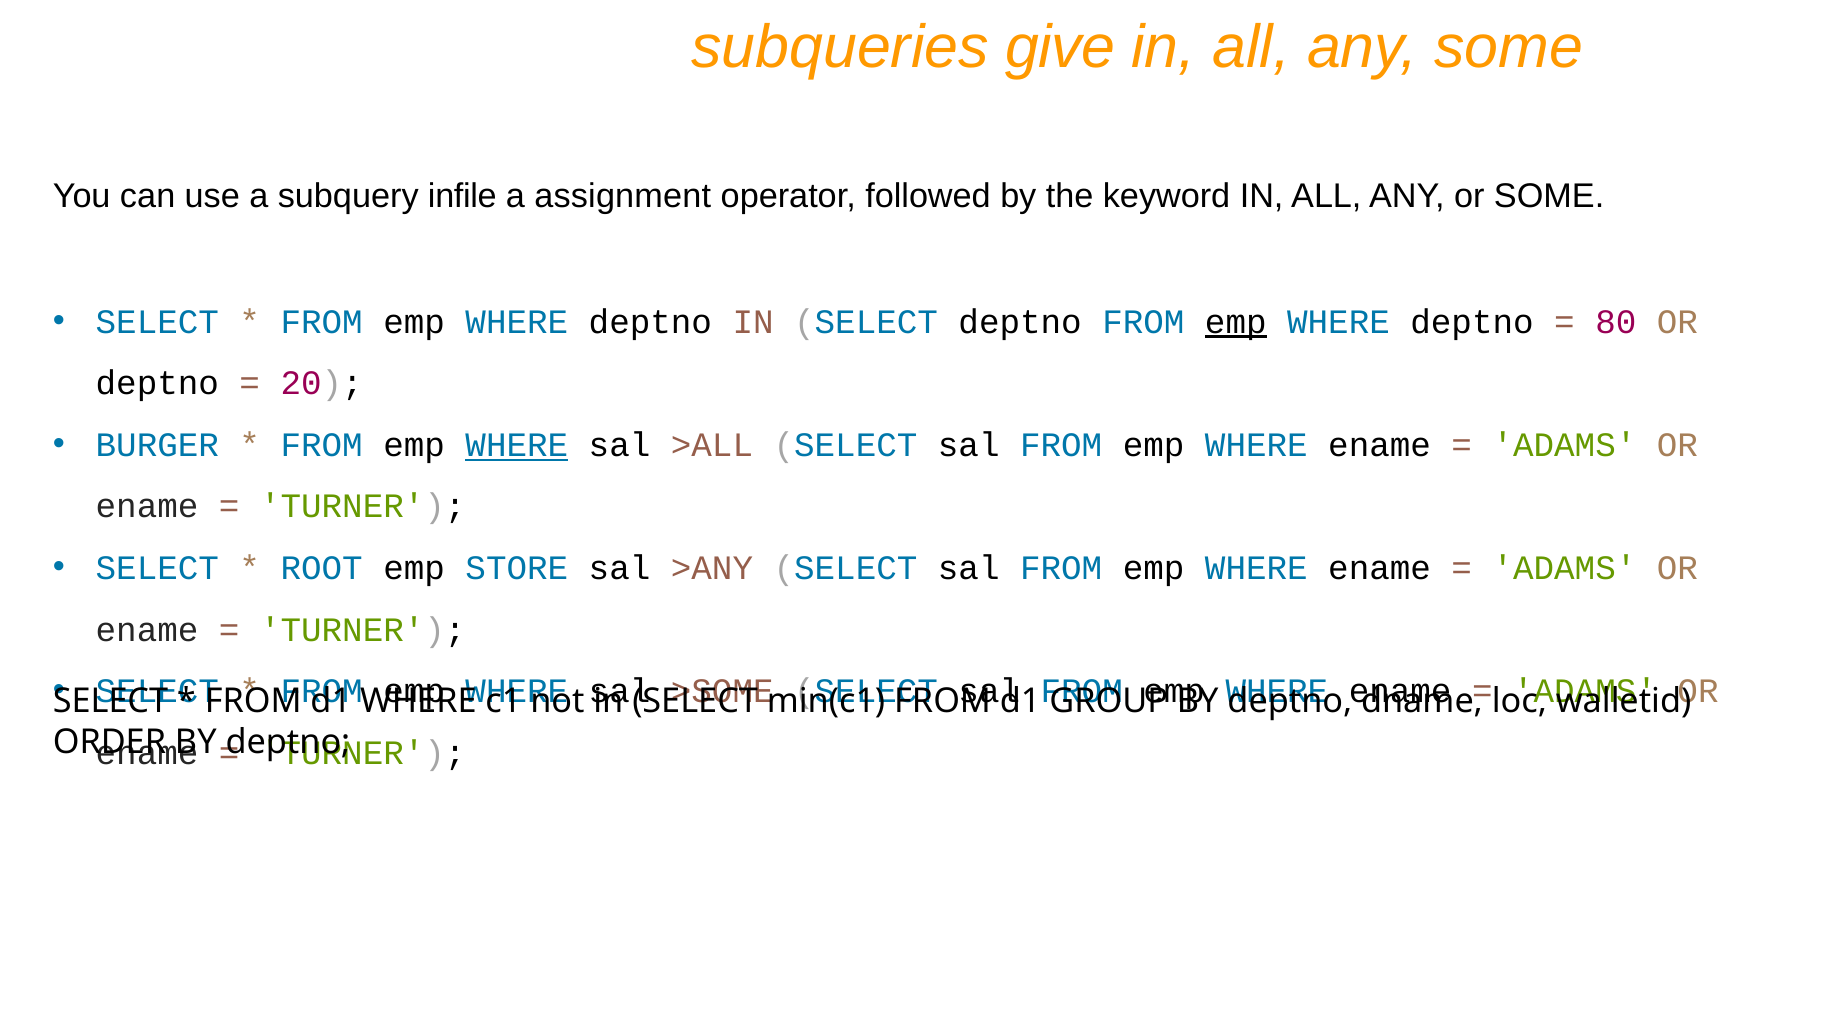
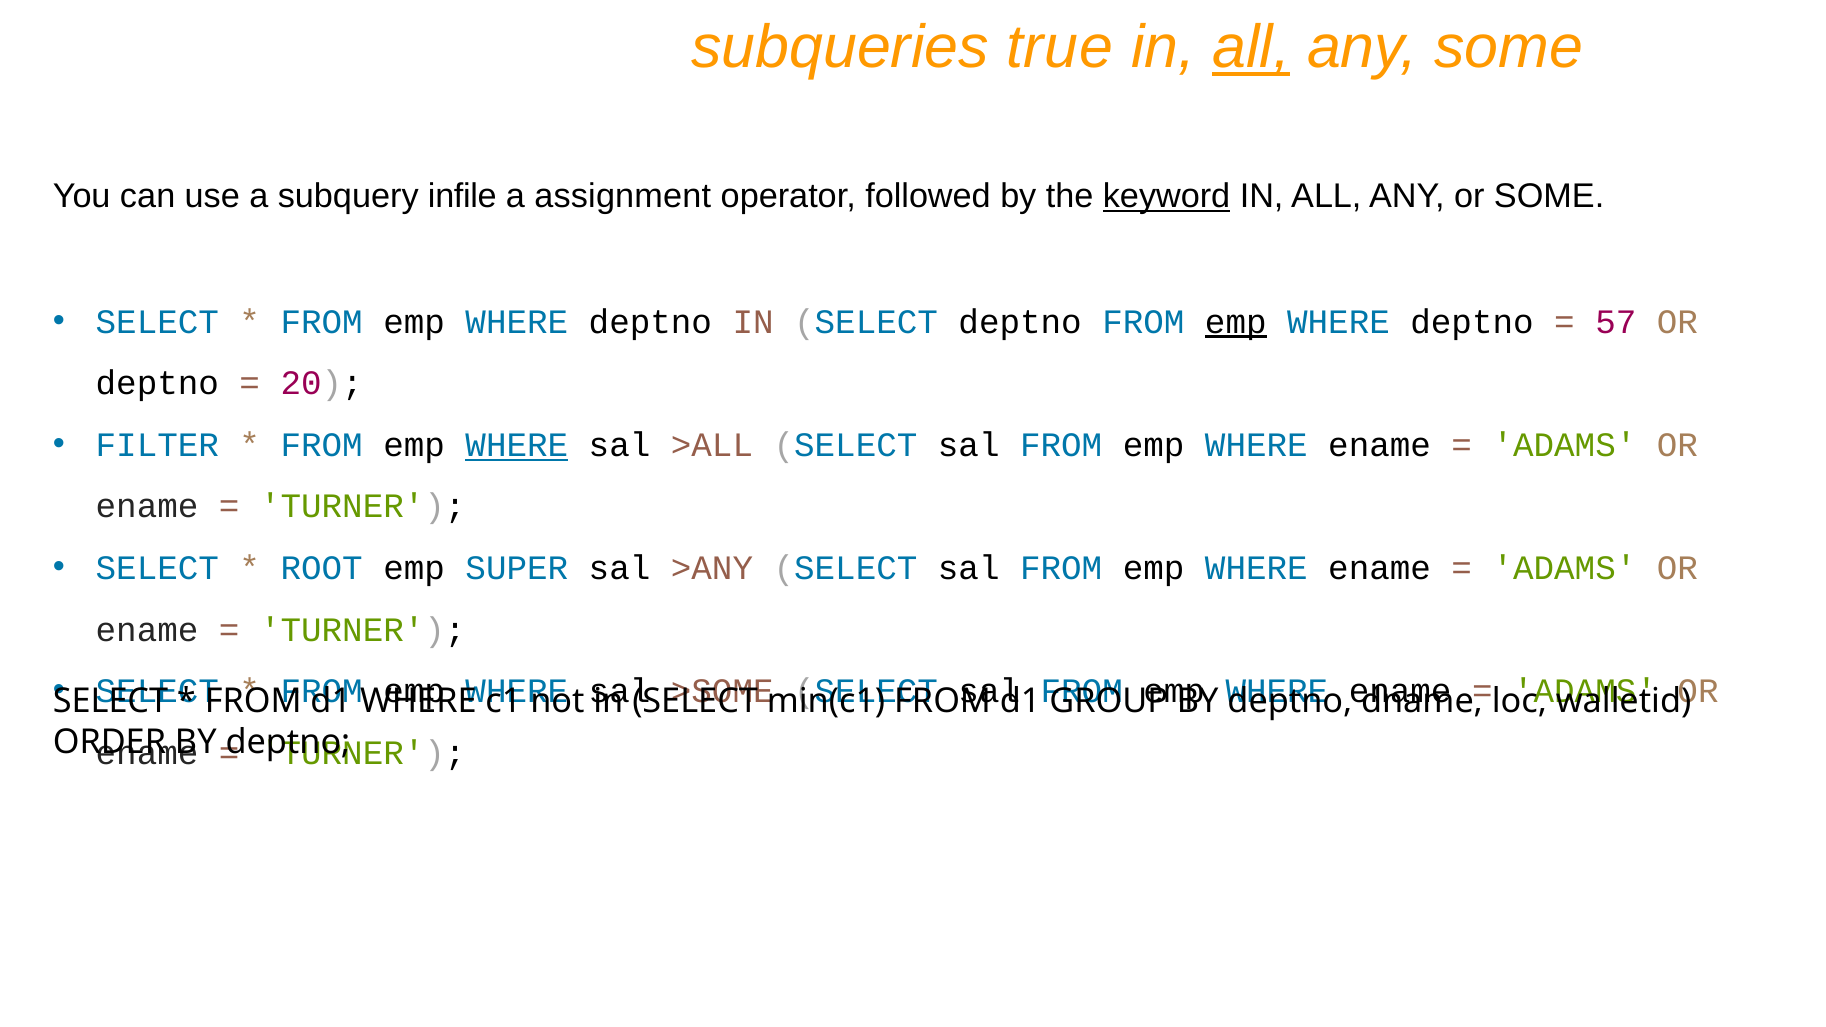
give: give -> true
all at (1251, 48) underline: none -> present
keyword underline: none -> present
80: 80 -> 57
BURGER: BURGER -> FILTER
STORE: STORE -> SUPER
